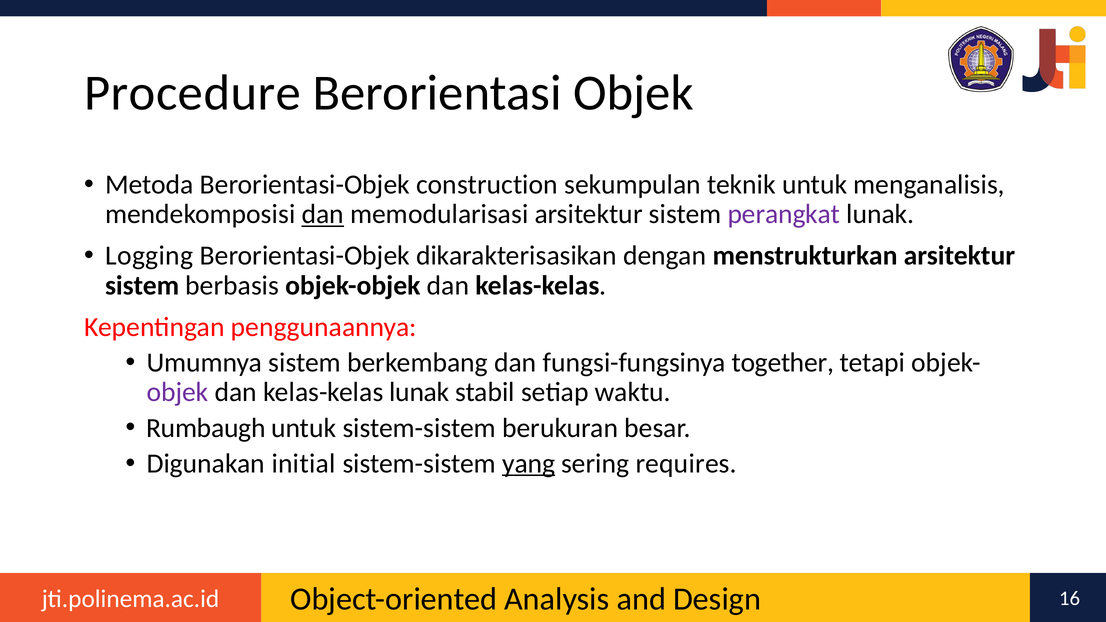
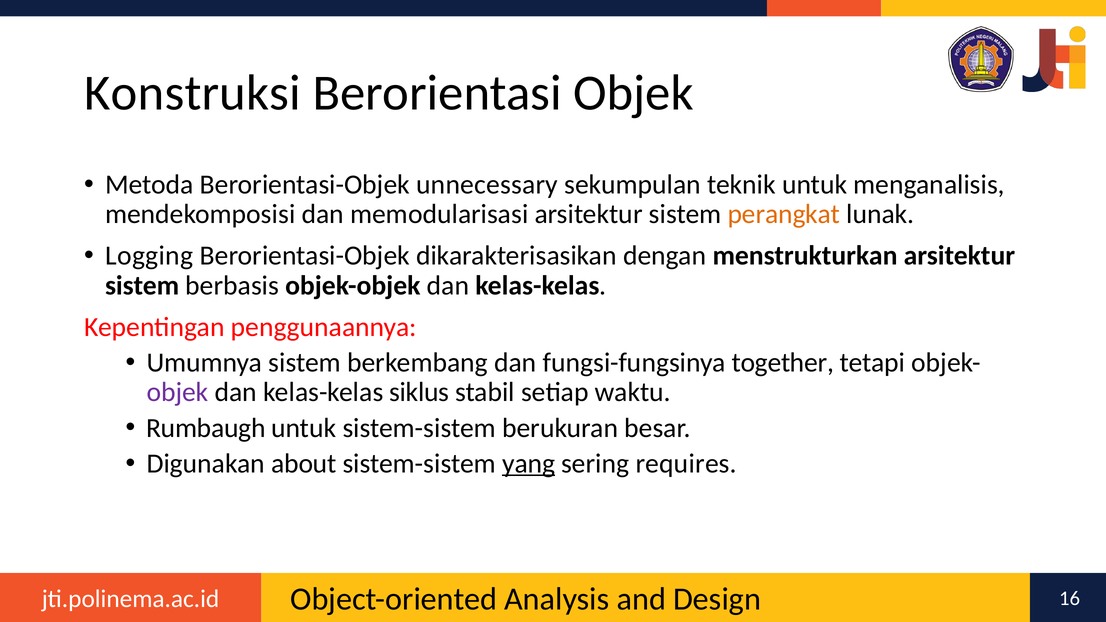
Procedure: Procedure -> Konstruksi
construction: construction -> unnecessary
dan at (323, 214) underline: present -> none
perangkat colour: purple -> orange
kelas-kelas lunak: lunak -> siklus
initial: initial -> about
